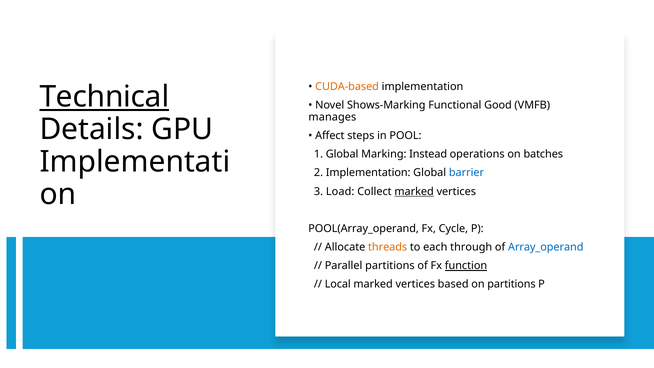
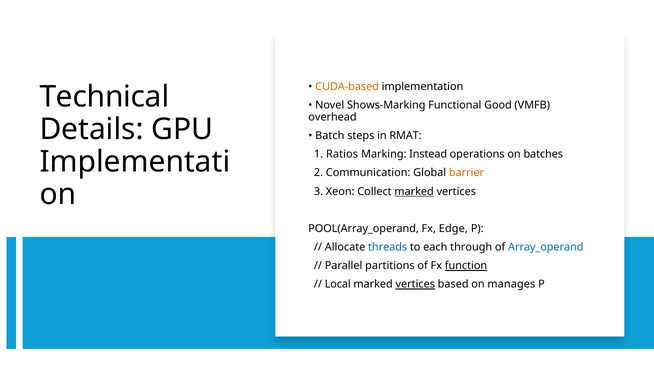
Technical underline: present -> none
manages: manages -> overhead
Affect: Affect -> Batch
POOL: POOL -> RMAT
1 Global: Global -> Ratios
2 Implementation: Implementation -> Communication
barrier colour: blue -> orange
Load: Load -> Xeon
Cycle: Cycle -> Edge
threads colour: orange -> blue
vertices at (415, 284) underline: none -> present
on partitions: partitions -> manages
